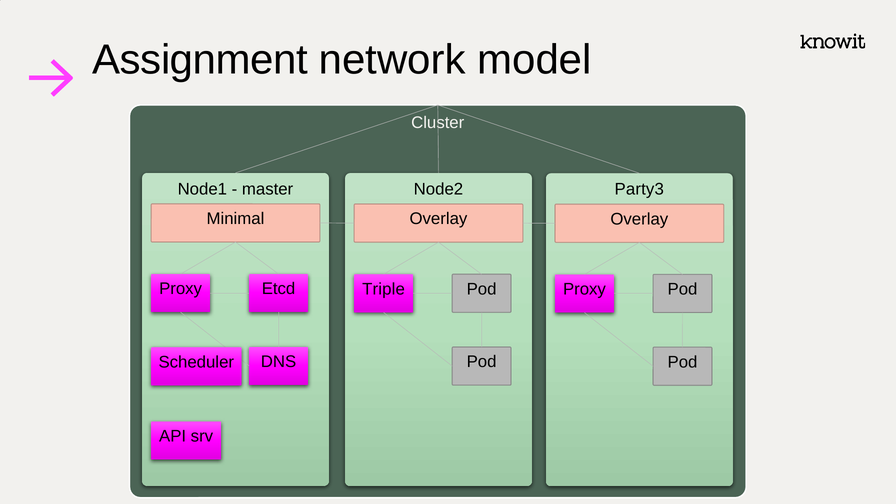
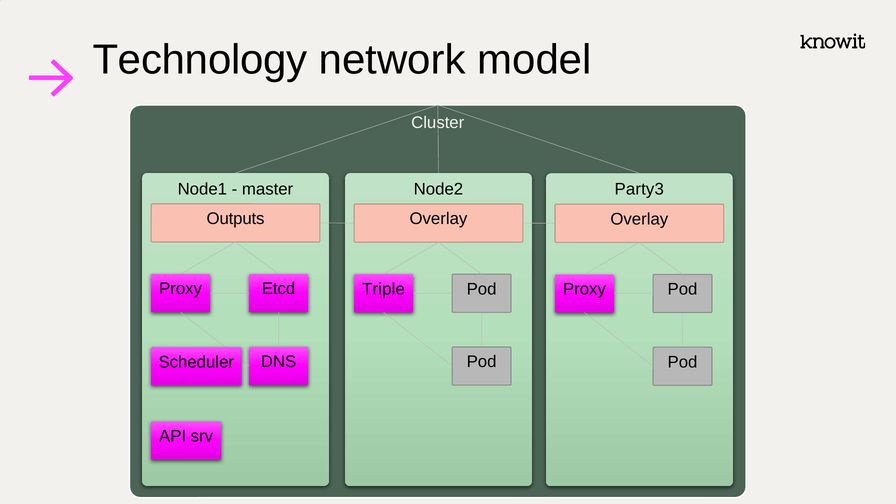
Assignment: Assignment -> Technology
Minimal: Minimal -> Outputs
